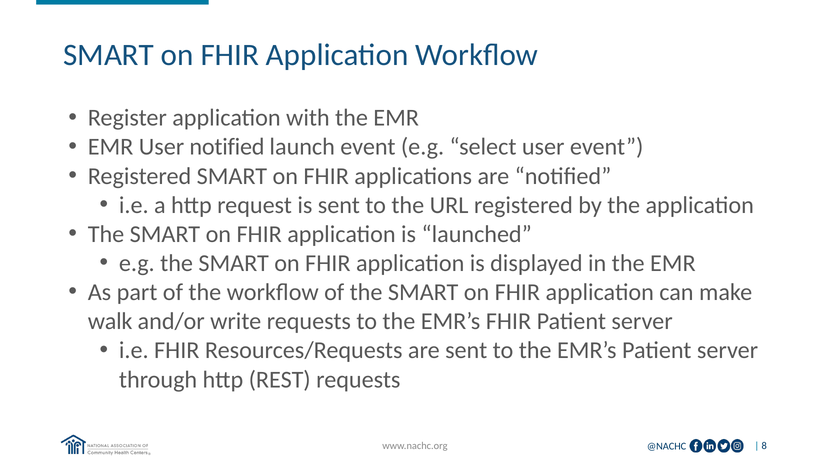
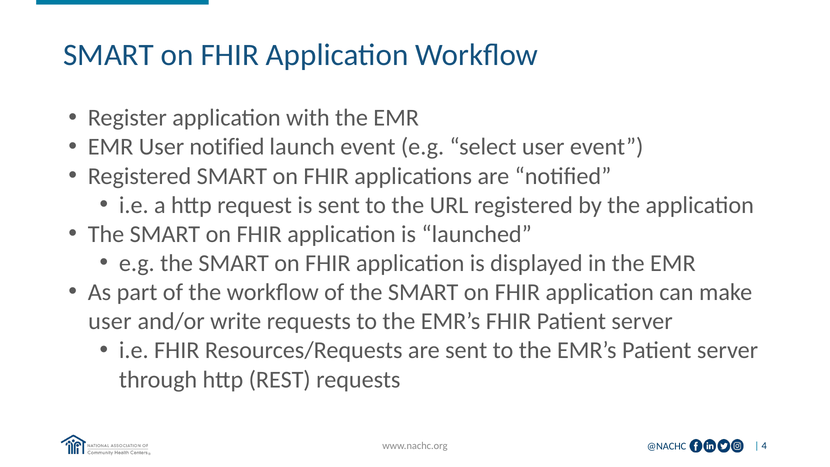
walk at (110, 321): walk -> user
8: 8 -> 4
